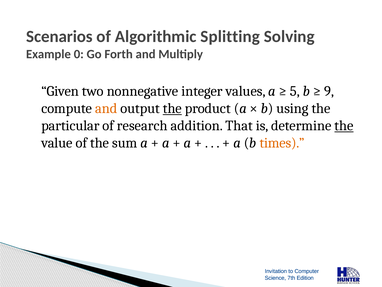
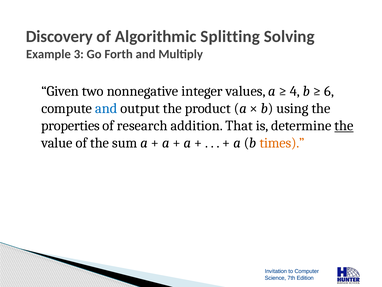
Scenarios: Scenarios -> Discovery
0: 0 -> 3
5: 5 -> 4
9: 9 -> 6
and at (106, 108) colour: orange -> blue
the at (172, 108) underline: present -> none
particular: particular -> properties
